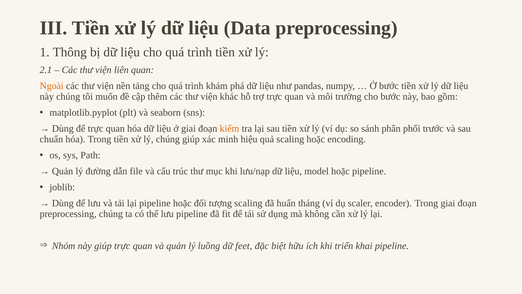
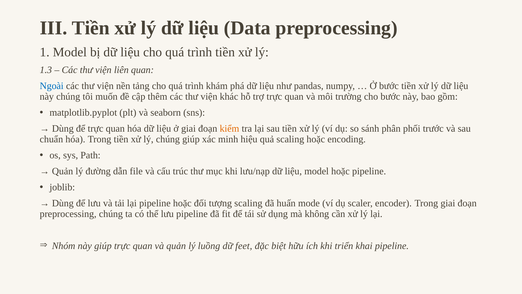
1 Thông: Thông -> Model
2.1: 2.1 -> 1.3
Ngoài colour: orange -> blue
tháng: tháng -> mode
